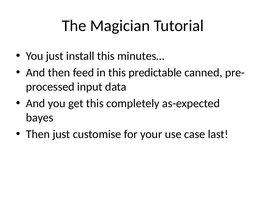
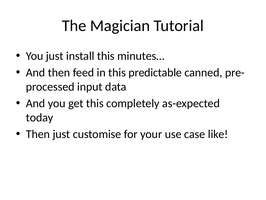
bayes: bayes -> today
last: last -> like
